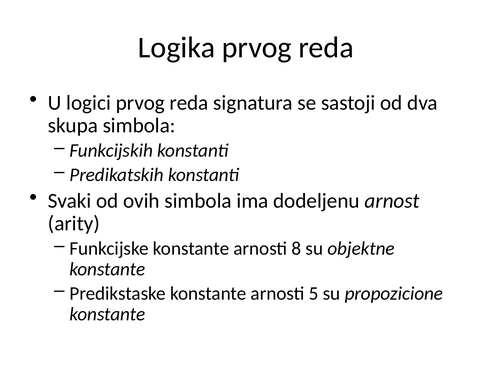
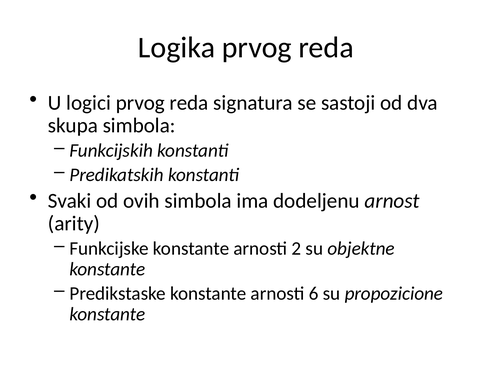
8: 8 -> 2
5: 5 -> 6
